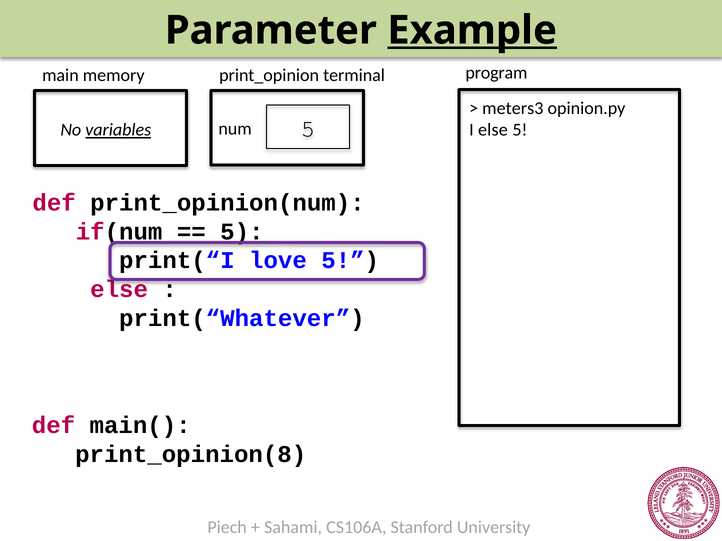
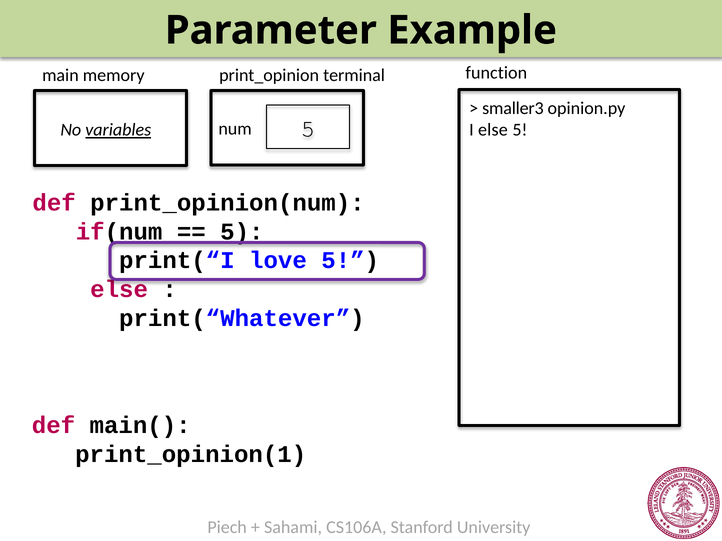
Example underline: present -> none
program: program -> function
meters3: meters3 -> smaller3
print_opinion(8: print_opinion(8 -> print_opinion(1
